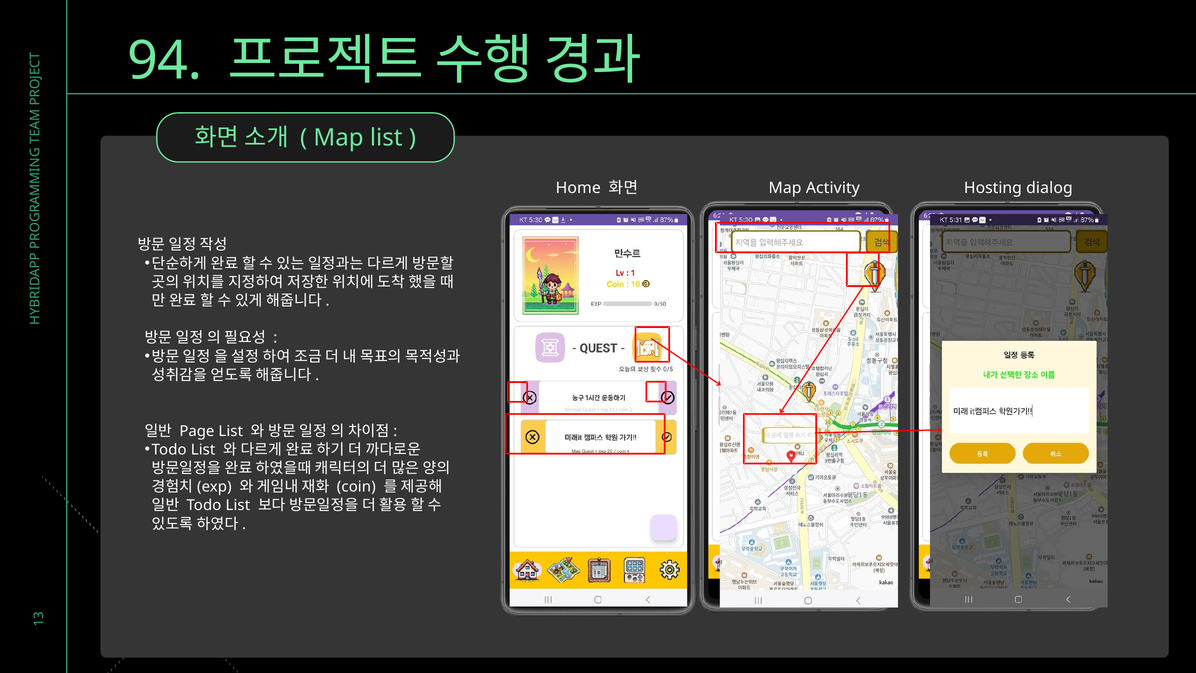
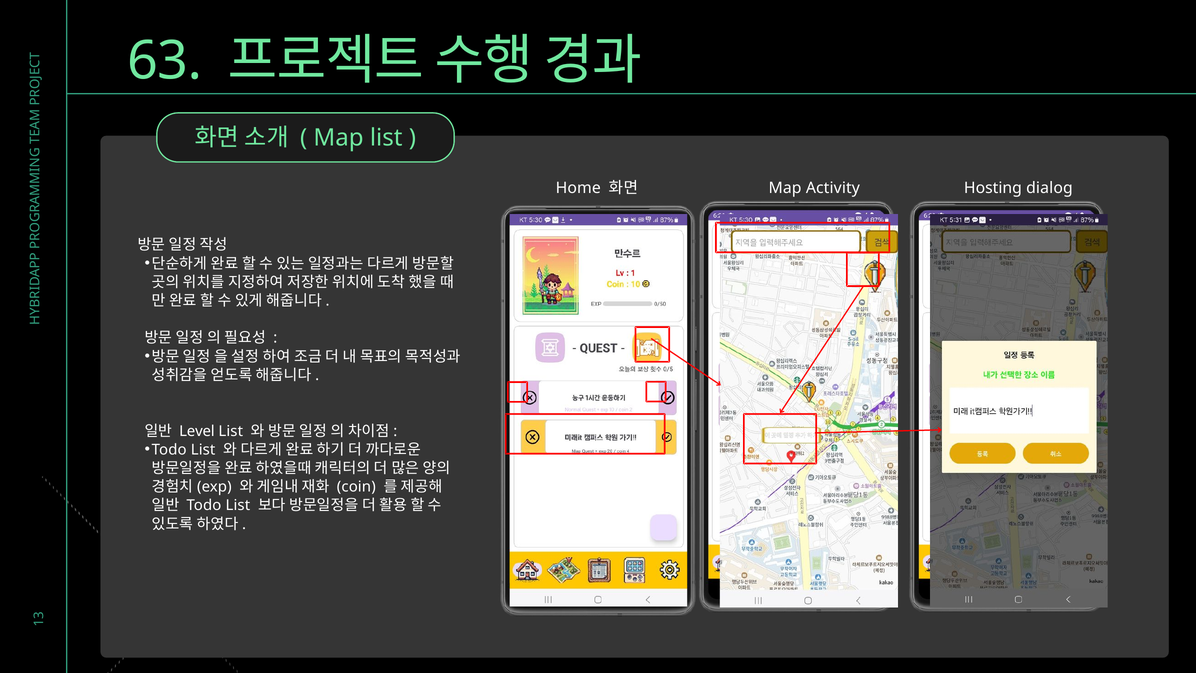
94: 94 -> 63
Page: Page -> Level
